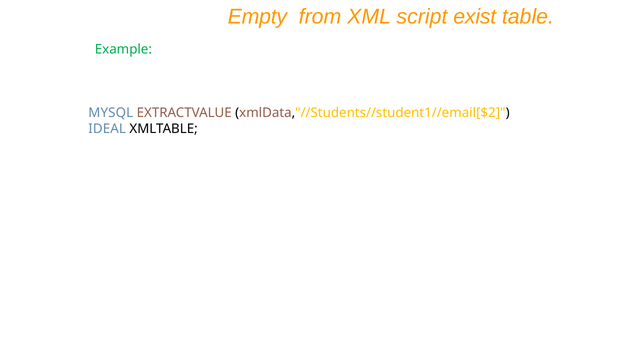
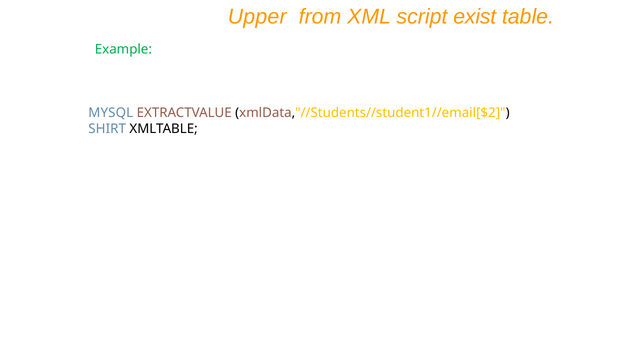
Empty: Empty -> Upper
IDEAL: IDEAL -> SHIRT
